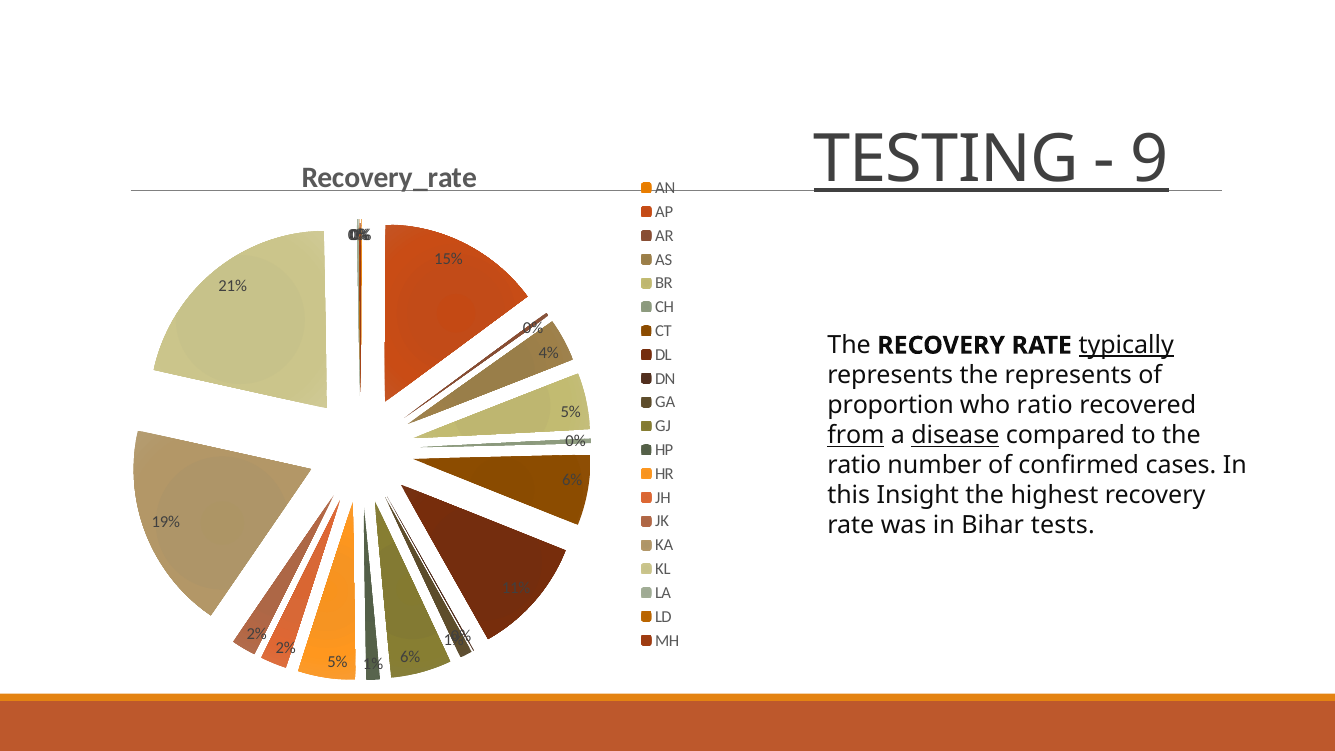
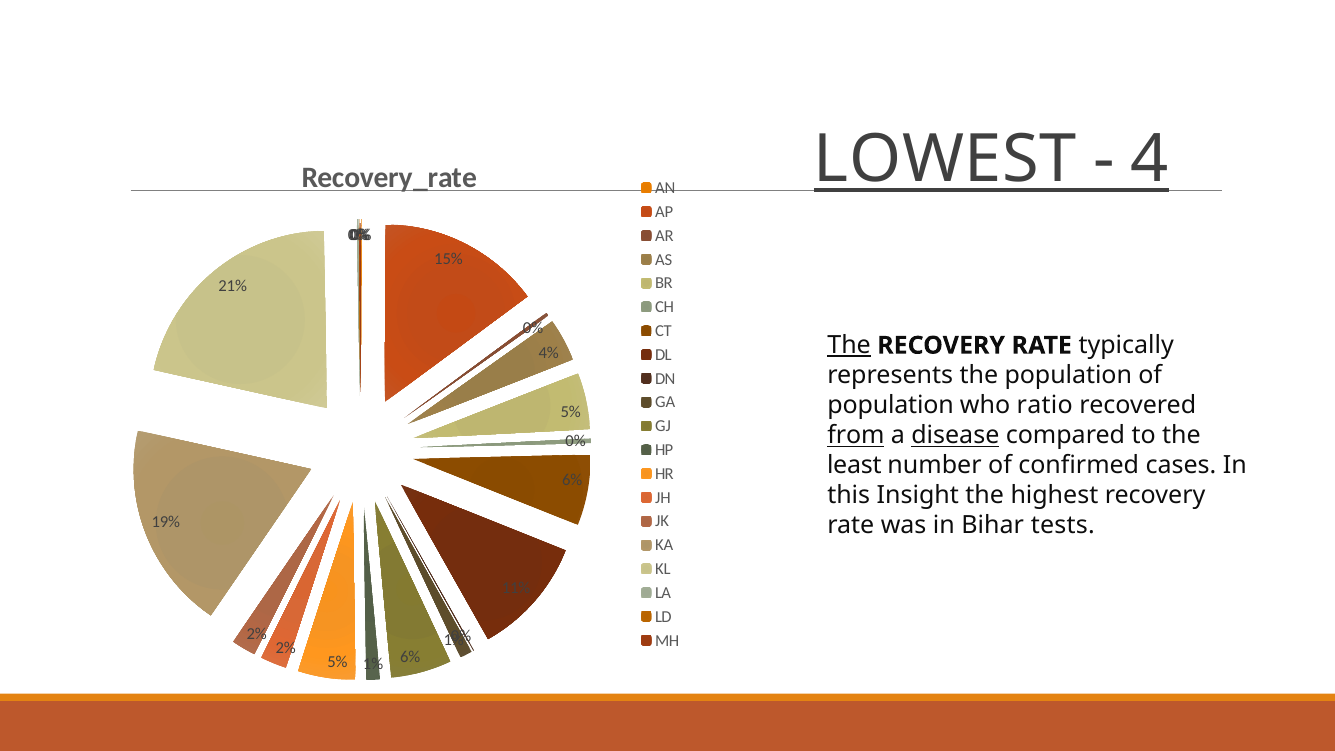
TESTING: TESTING -> LOWEST
9: 9 -> 4
The at (849, 345) underline: none -> present
typically underline: present -> none
the represents: represents -> population
proportion at (891, 406): proportion -> population
ratio at (854, 466): ratio -> least
